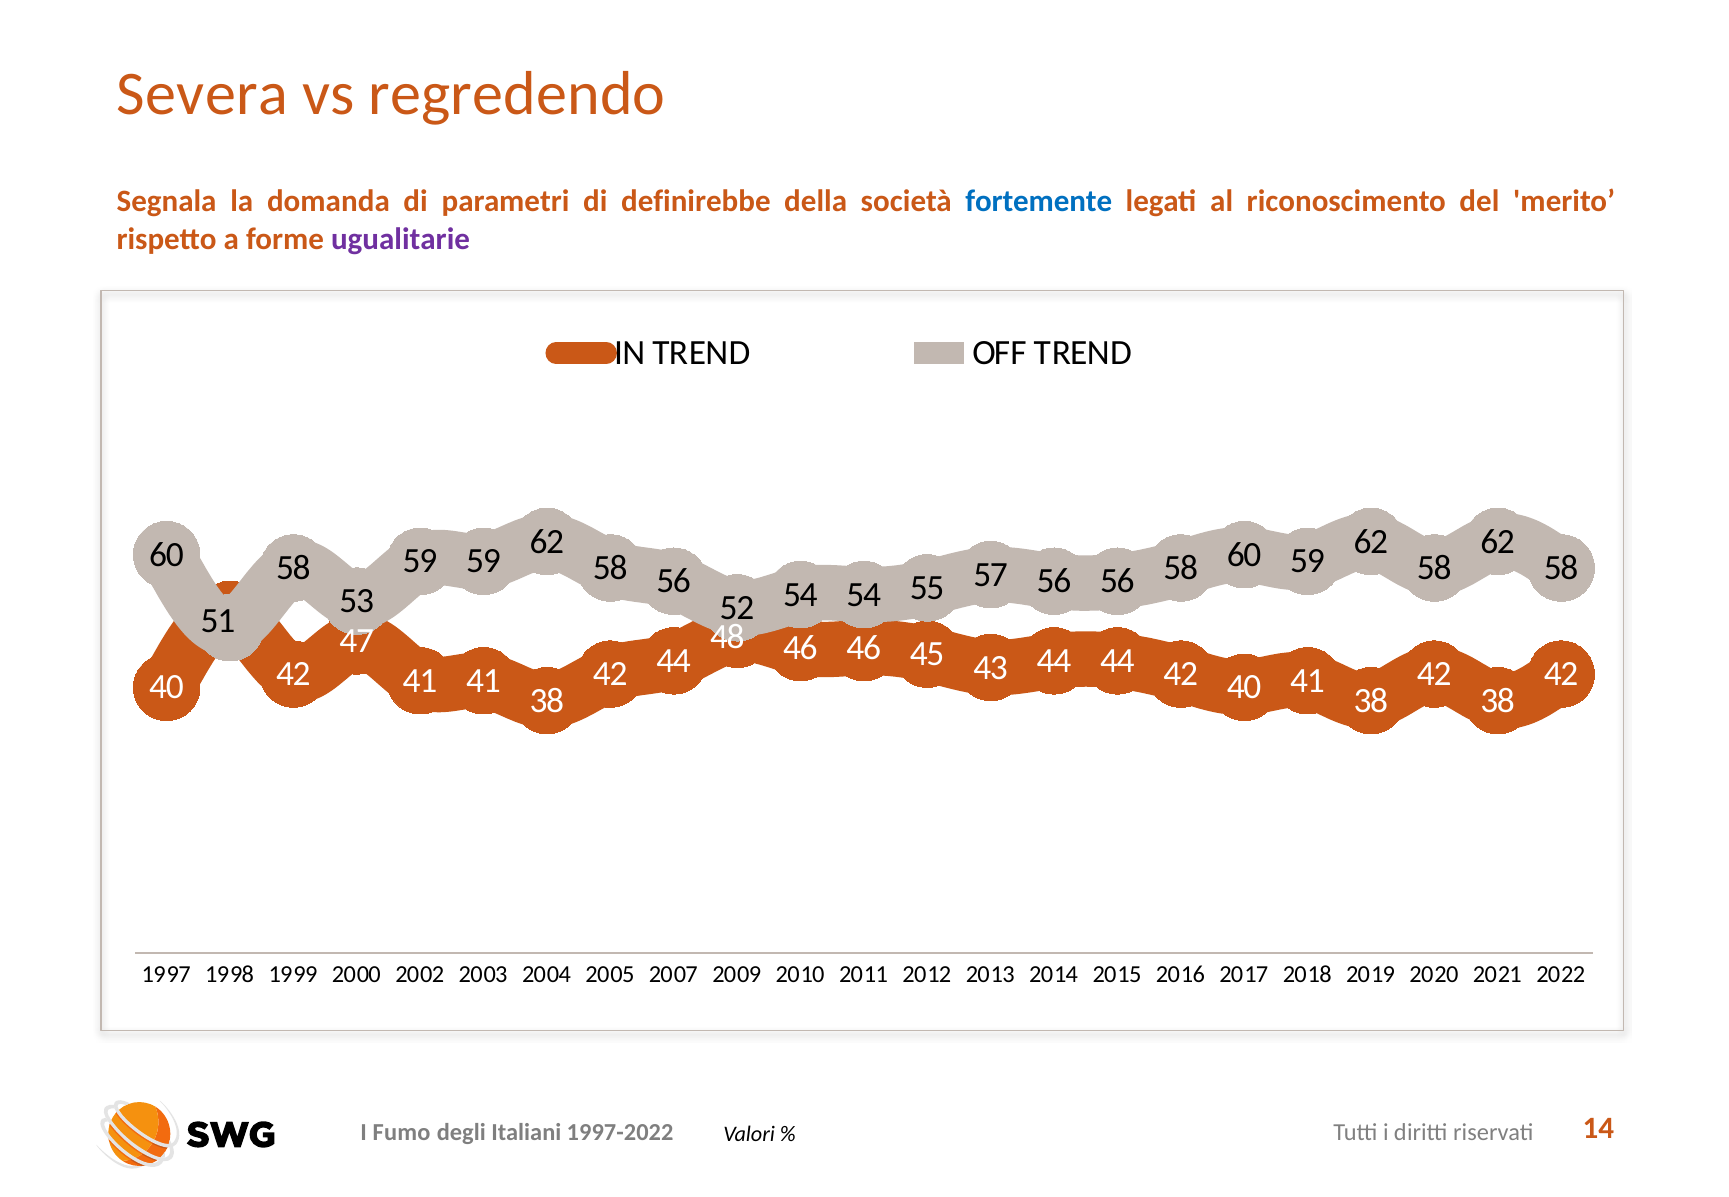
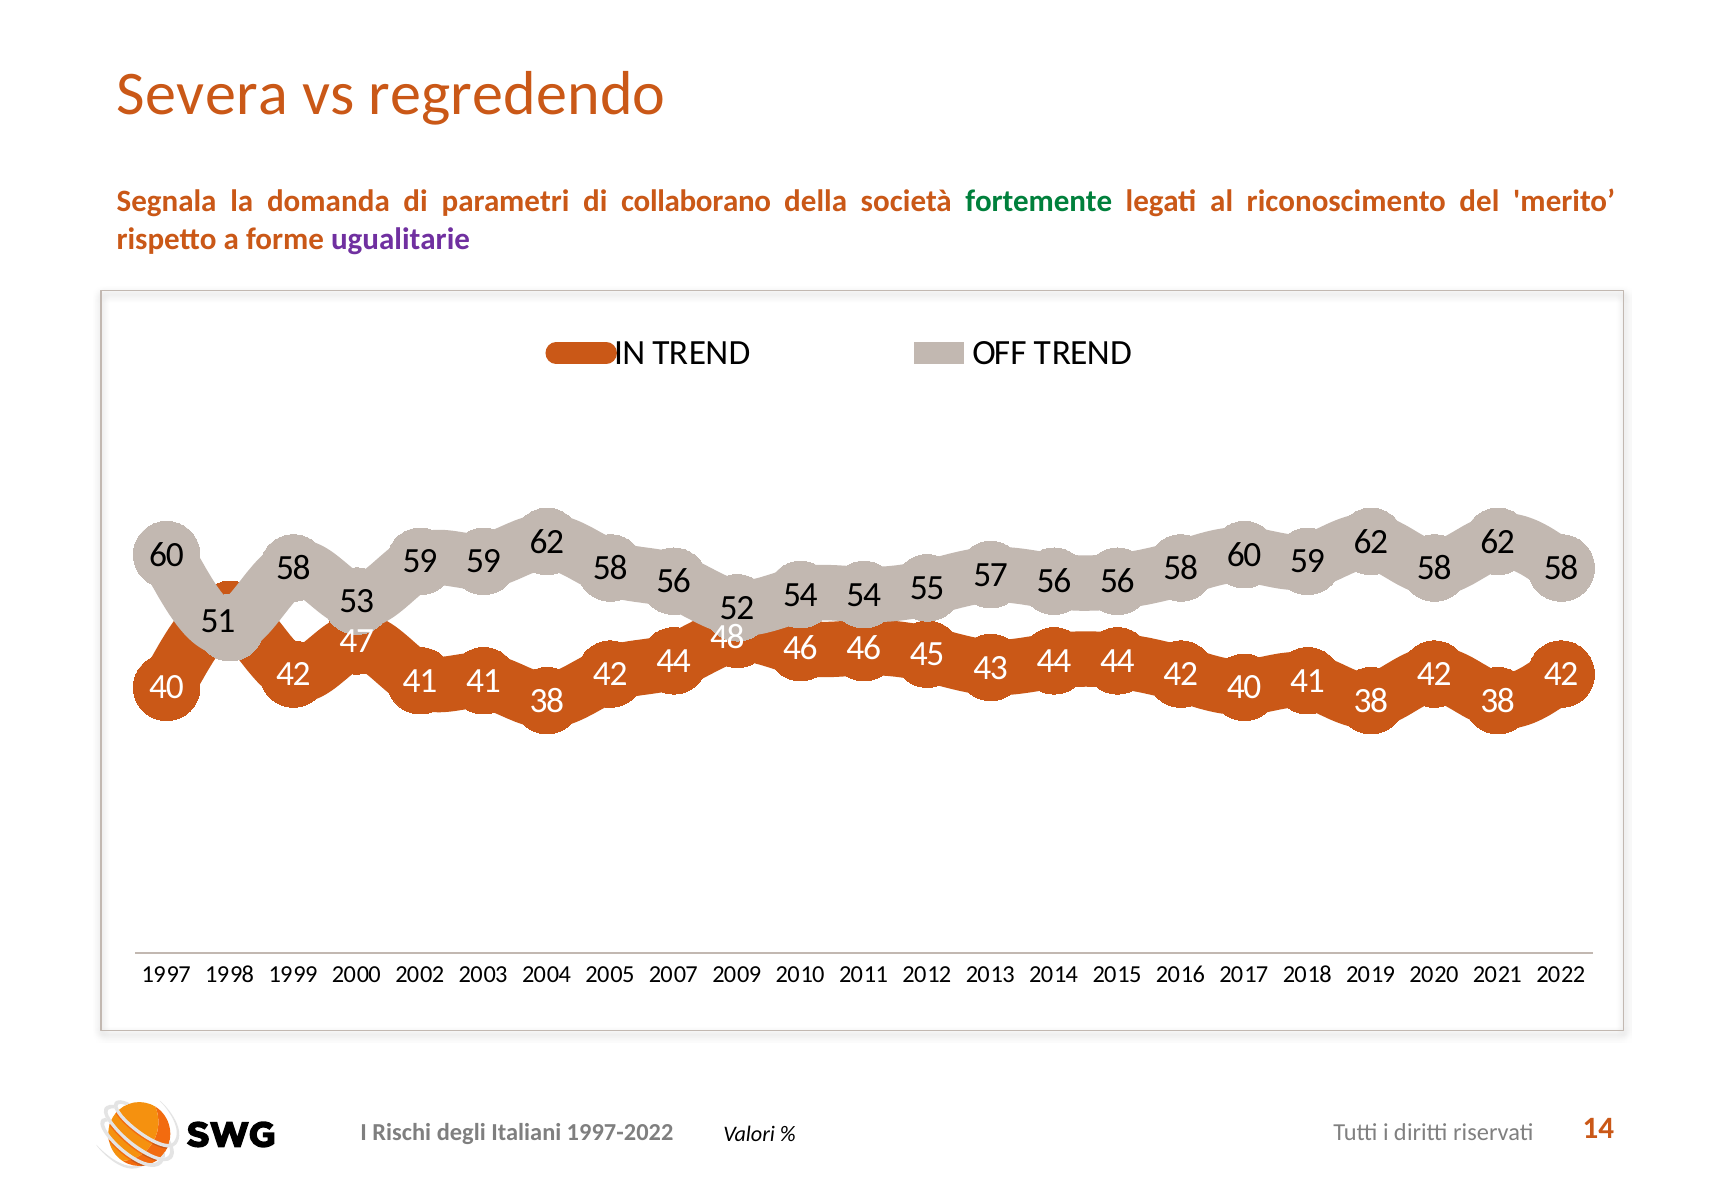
definirebbe: definirebbe -> collaborano
fortemente colour: blue -> green
Fumo: Fumo -> Rischi
